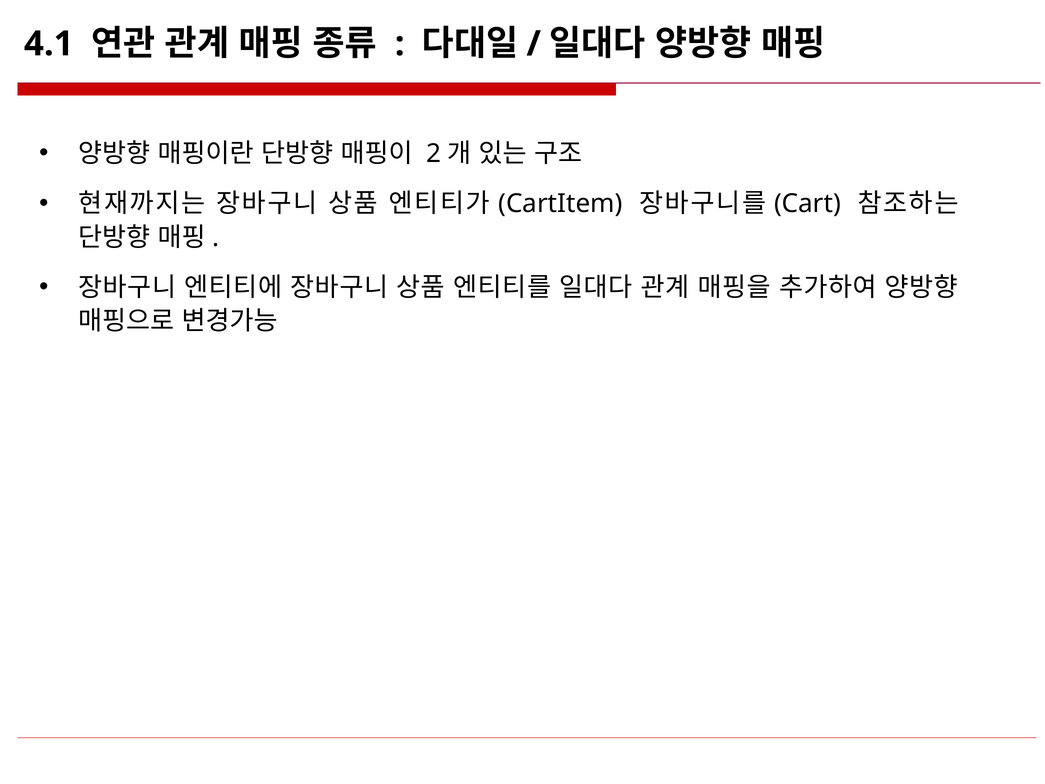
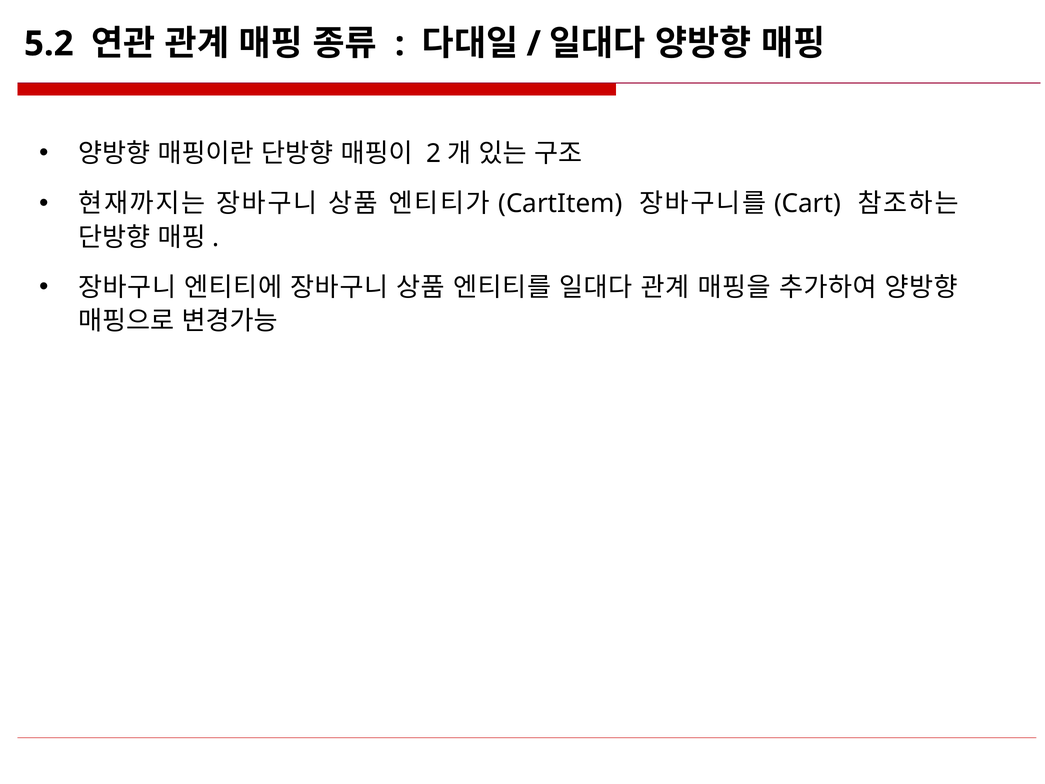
4.1: 4.1 -> 5.2
